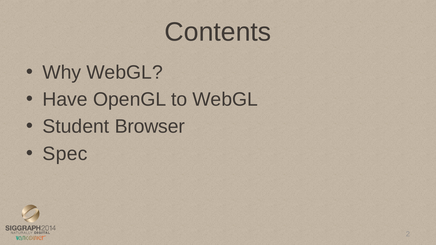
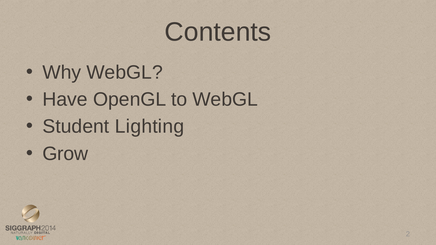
Browser: Browser -> Lighting
Spec: Spec -> Grow
